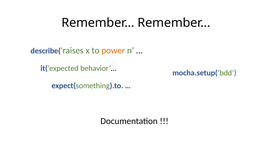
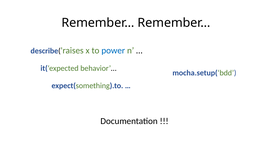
power colour: orange -> blue
